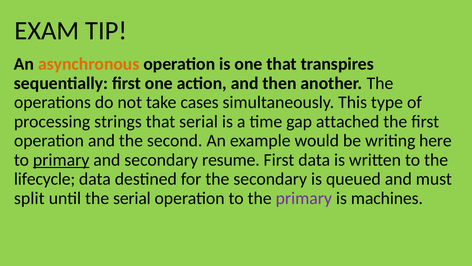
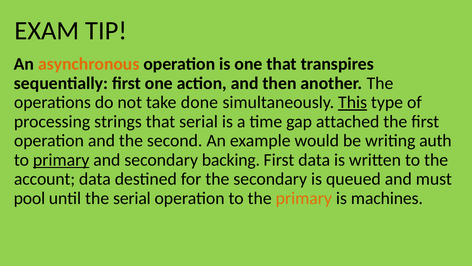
cases: cases -> done
This underline: none -> present
here: here -> auth
resume: resume -> backing
lifecycle: lifecycle -> account
split: split -> pool
primary at (304, 198) colour: purple -> orange
